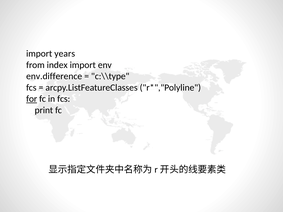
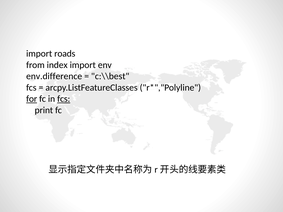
years: years -> roads
c:\\type: c:\\type -> c:\\best
fcs at (64, 99) underline: none -> present
